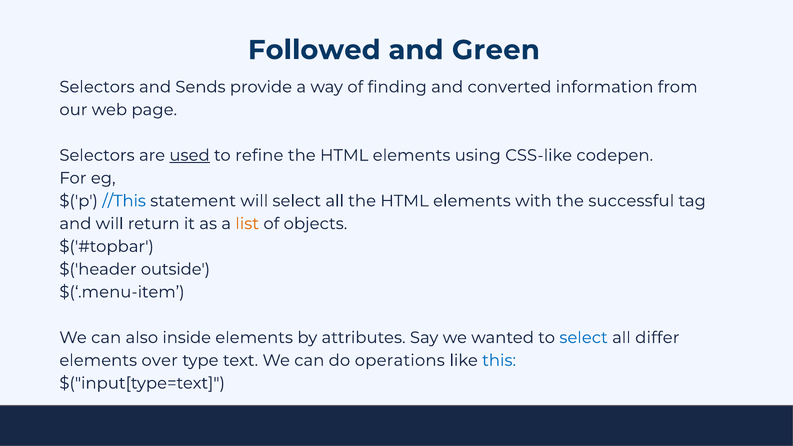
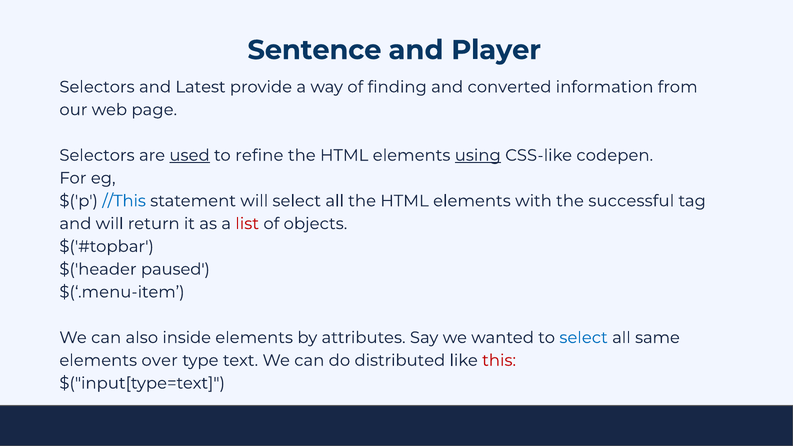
Followed: Followed -> Sentence
Green: Green -> Player
Sends: Sends -> Latest
using underline: none -> present
list colour: orange -> red
outside: outside -> paused
differ: differ -> same
operations: operations -> distributed
this colour: blue -> red
